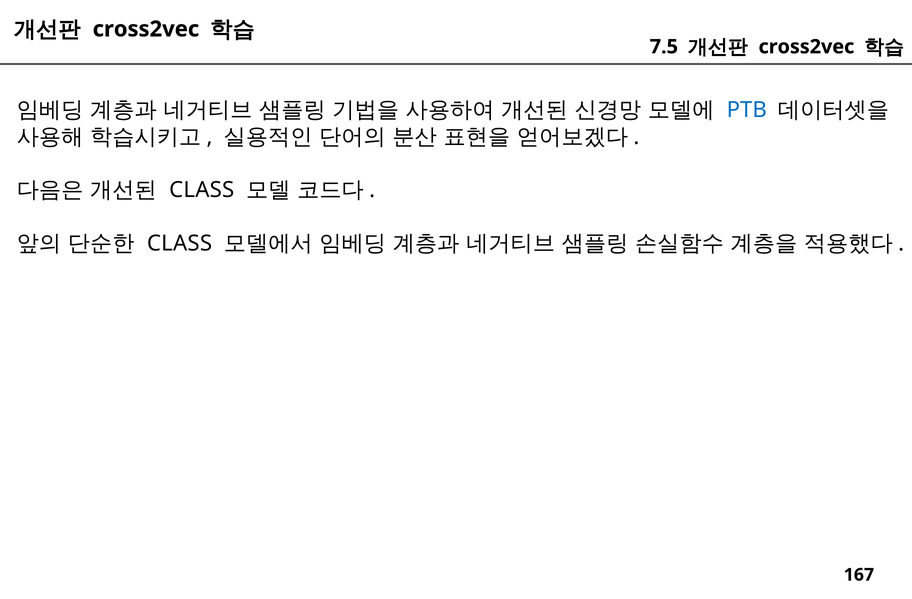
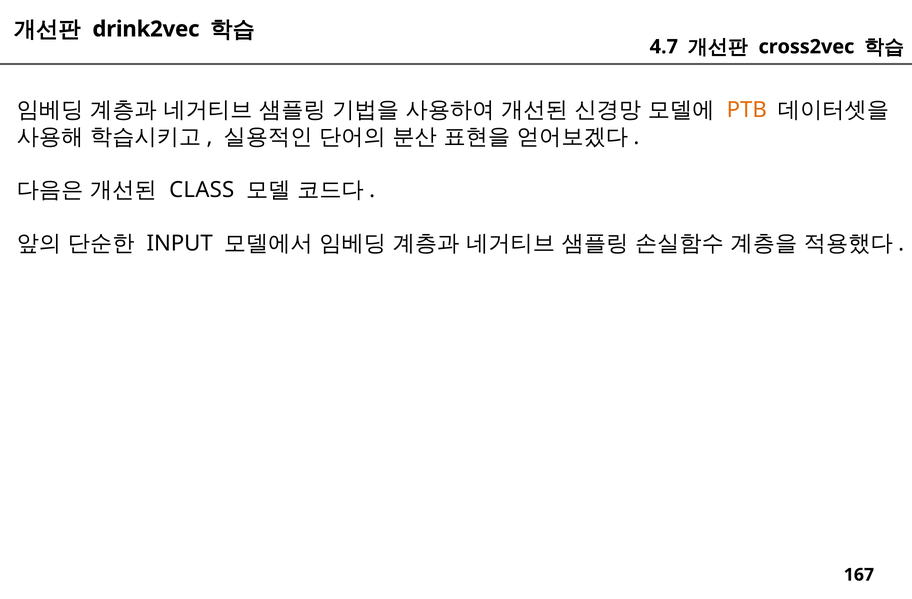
cross2vec at (146, 29): cross2vec -> drink2vec
7.5: 7.5 -> 4.7
PTB colour: blue -> orange
CLASS at (180, 243): CLASS -> INPUT
